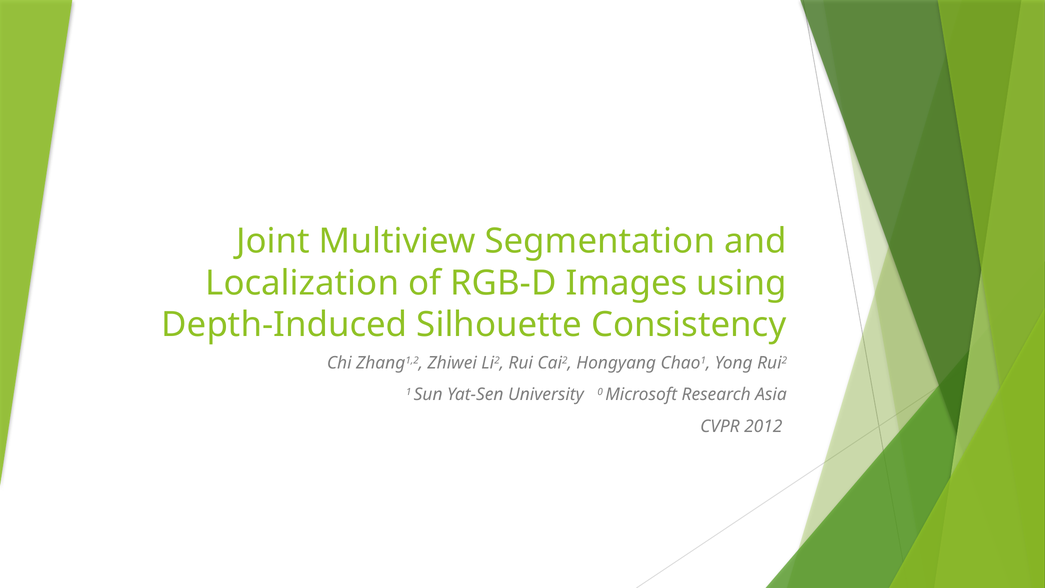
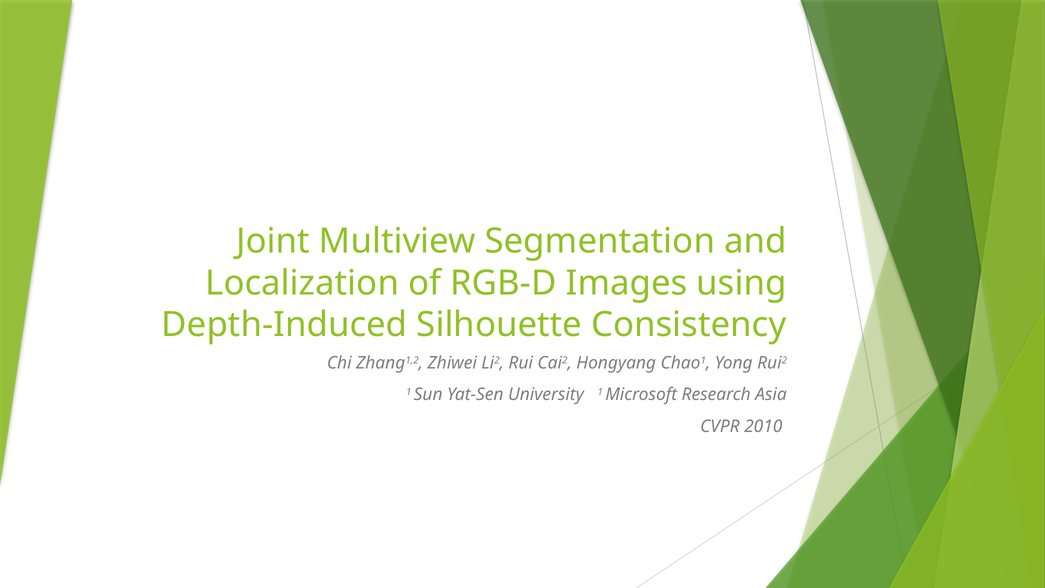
University 0: 0 -> 1
2012: 2012 -> 2010
